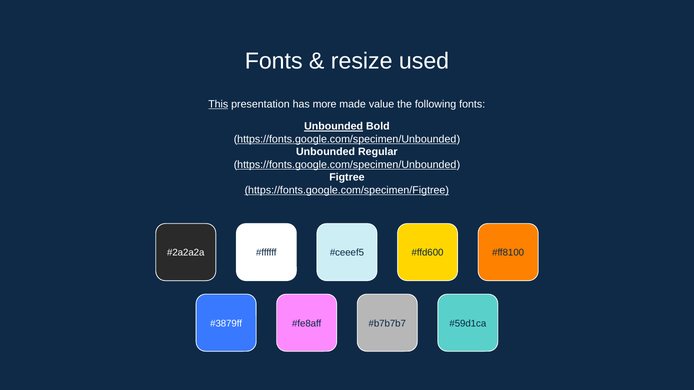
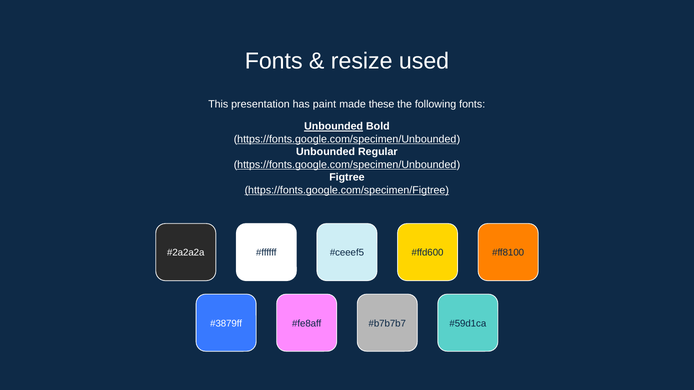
This underline: present -> none
more: more -> paint
value: value -> these
